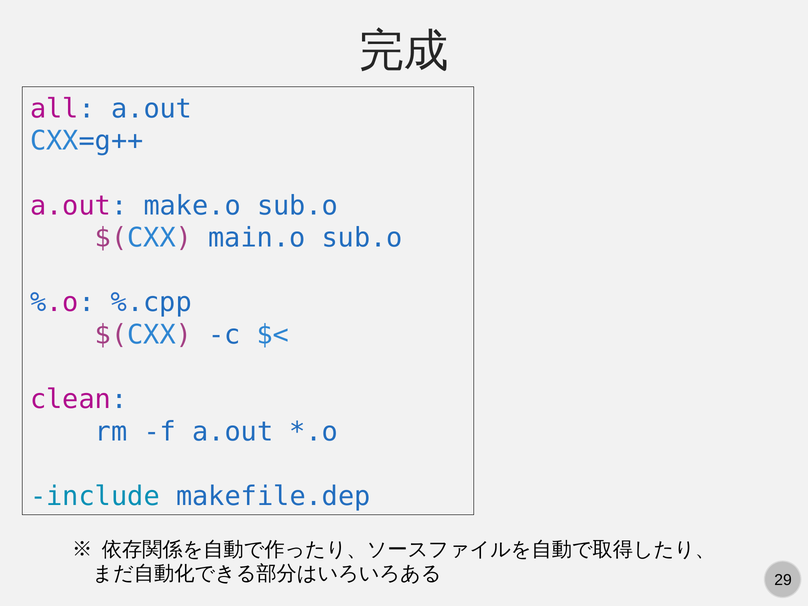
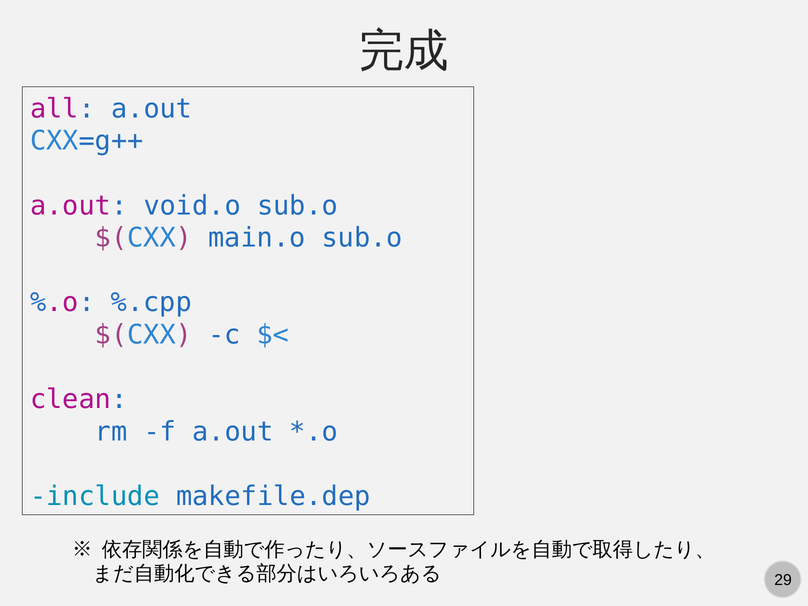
make.o: make.o -> void.o
